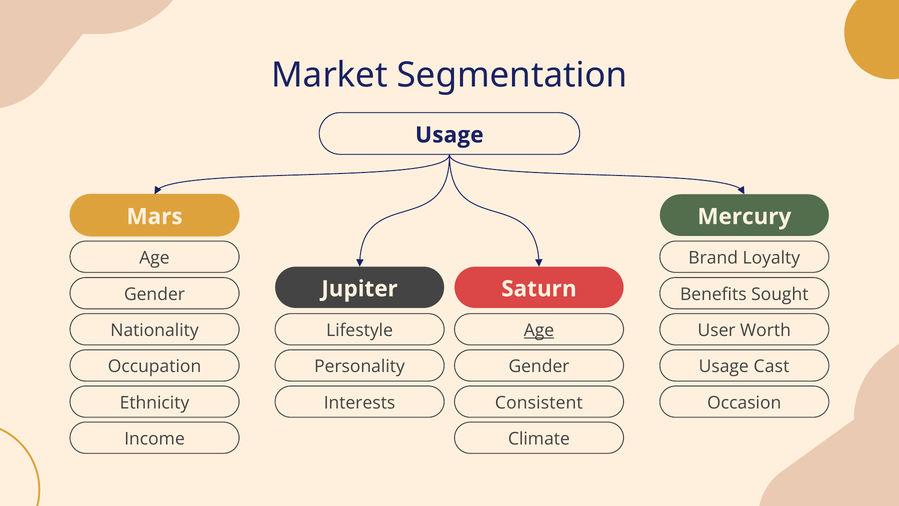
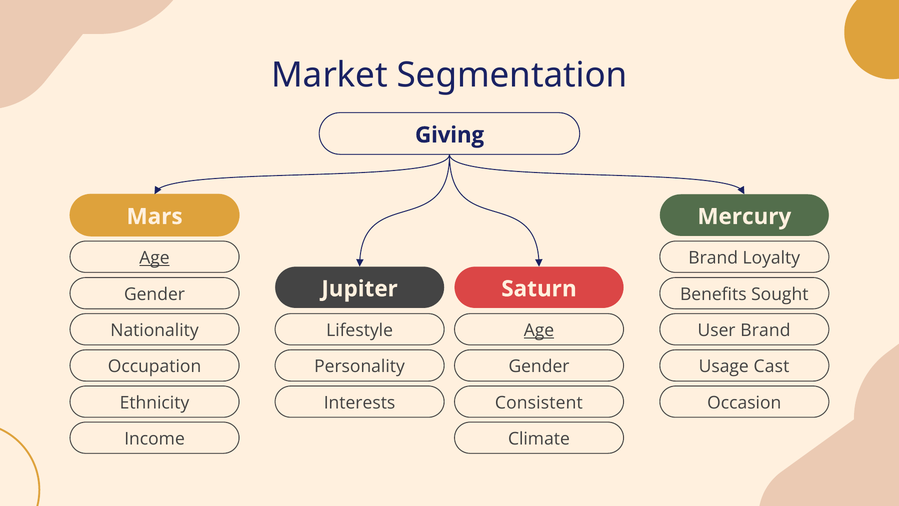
Usage at (449, 135): Usage -> Giving
Age at (154, 258) underline: none -> present
User Worth: Worth -> Brand
